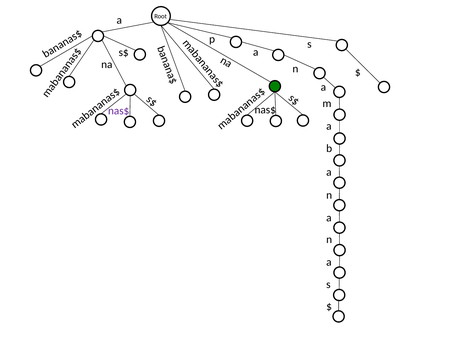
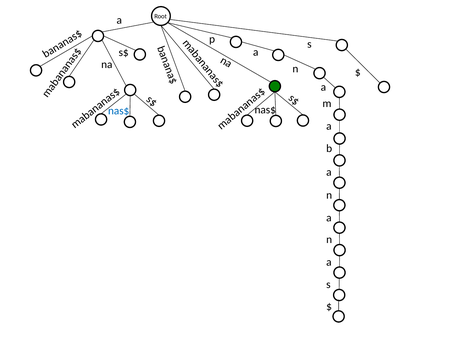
nas$ at (119, 111) colour: purple -> blue
